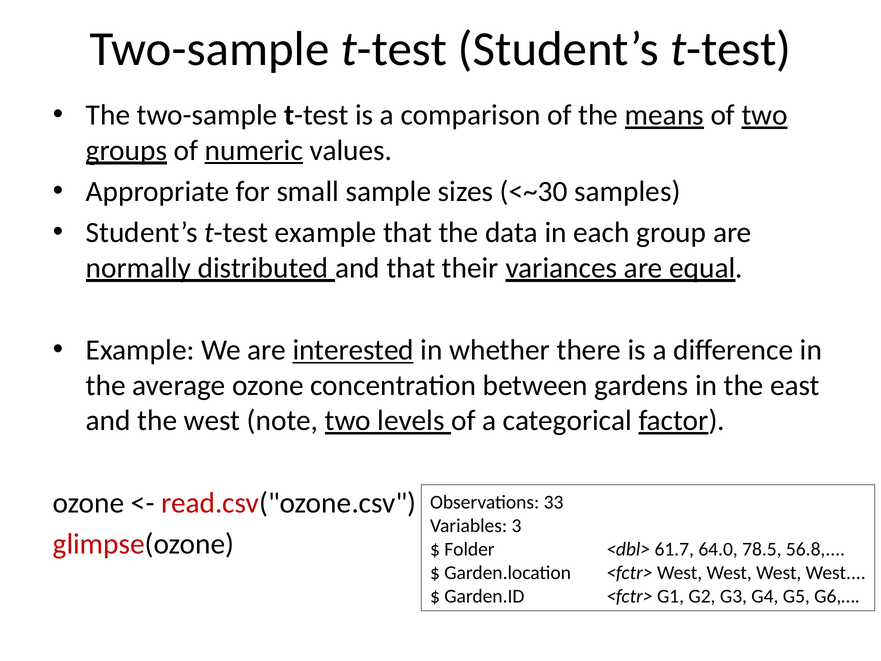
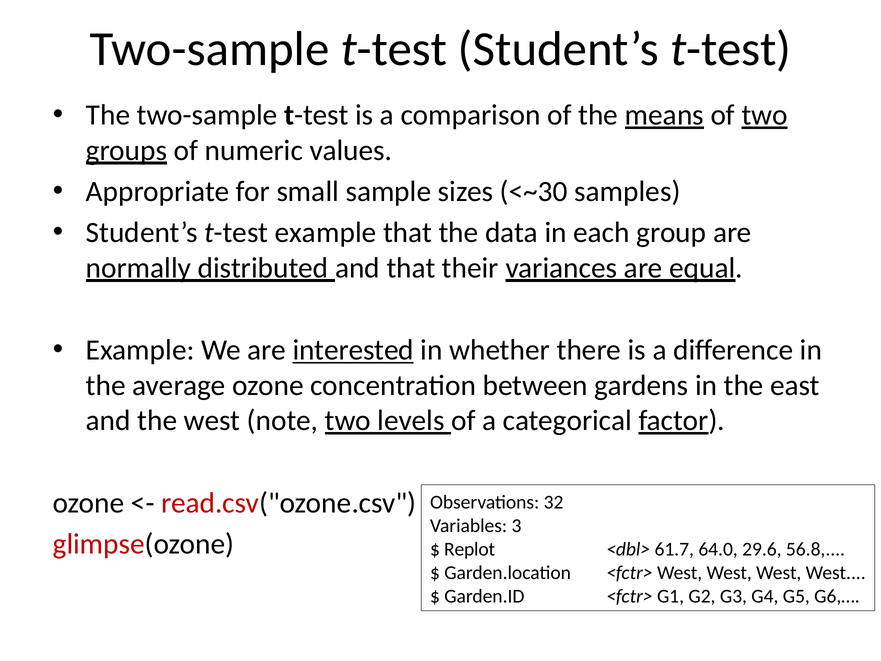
numeric underline: present -> none
33: 33 -> 32
Folder: Folder -> Replot
78.5: 78.5 -> 29.6
